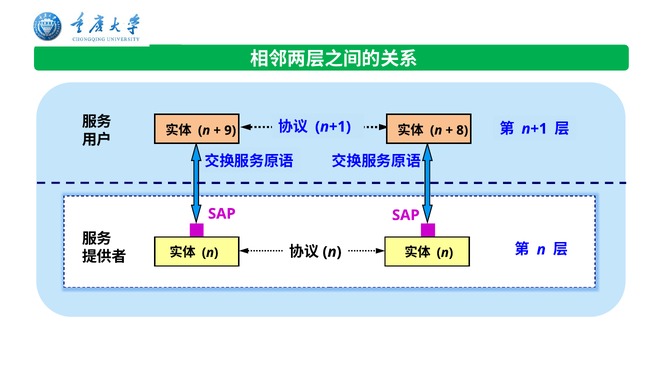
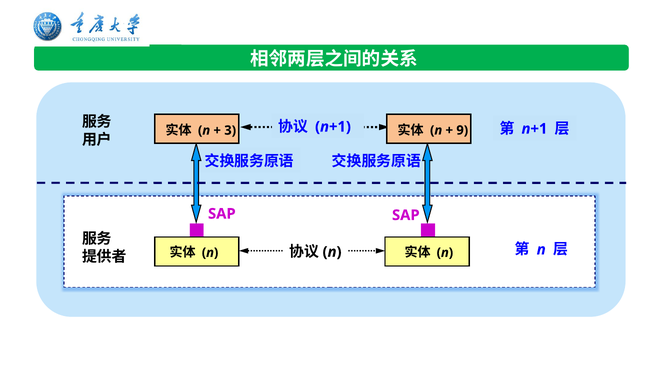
8: 8 -> 9
9: 9 -> 3
